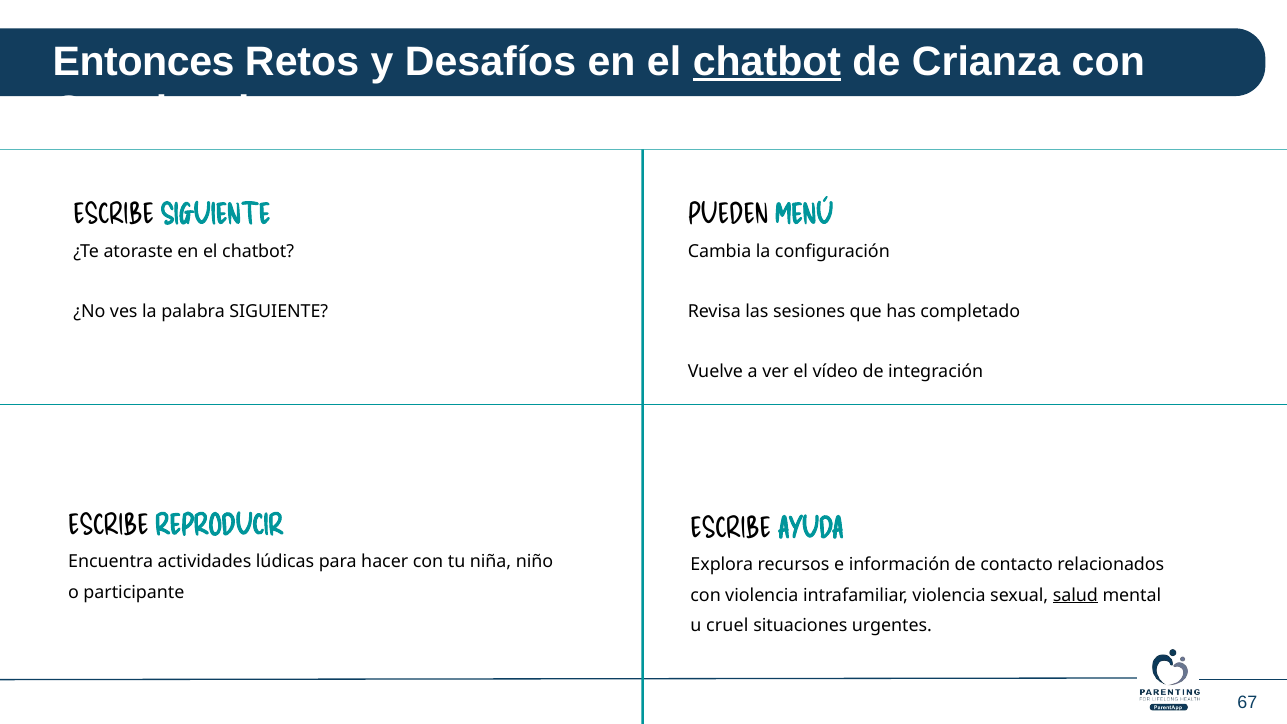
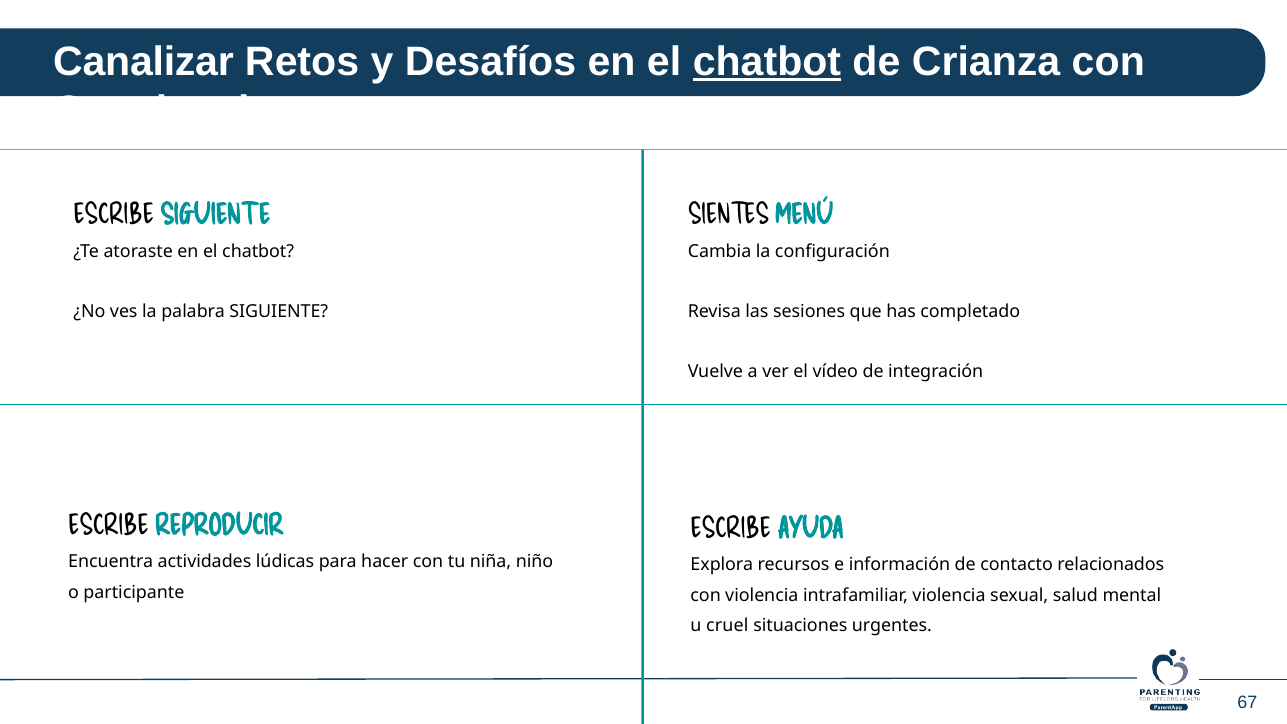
Entonces: Entonces -> Canalizar
PUEDEN: PUEDEN -> SIENTES
salud underline: present -> none
